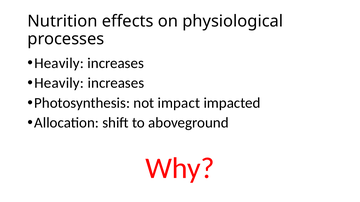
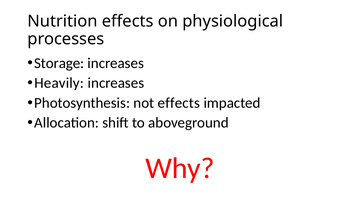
Heavily at (59, 63): Heavily -> Storage
not impact: impact -> effects
